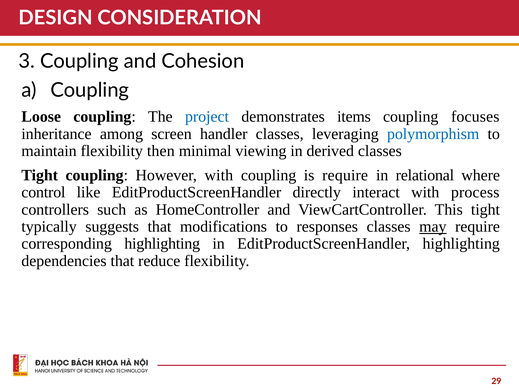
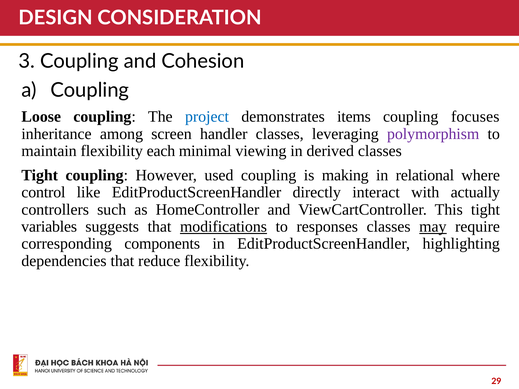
polymorphism colour: blue -> purple
then: then -> each
However with: with -> used
is require: require -> making
process: process -> actually
typically: typically -> variables
modifications underline: none -> present
corresponding highlighting: highlighting -> components
